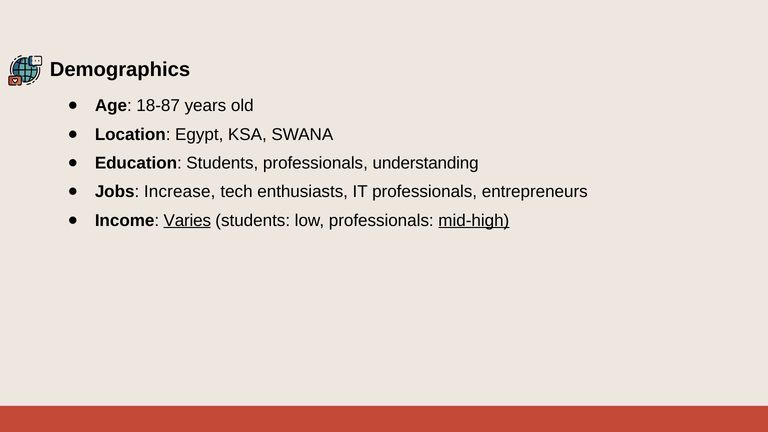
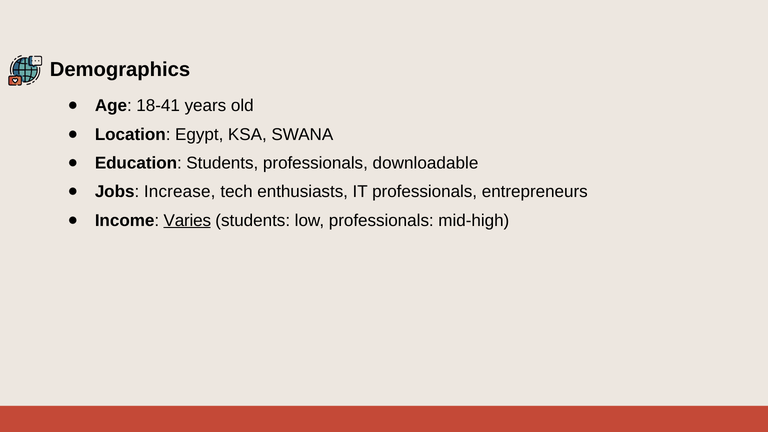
18-87: 18-87 -> 18-41
understanding: understanding -> downloadable
mid-high underline: present -> none
